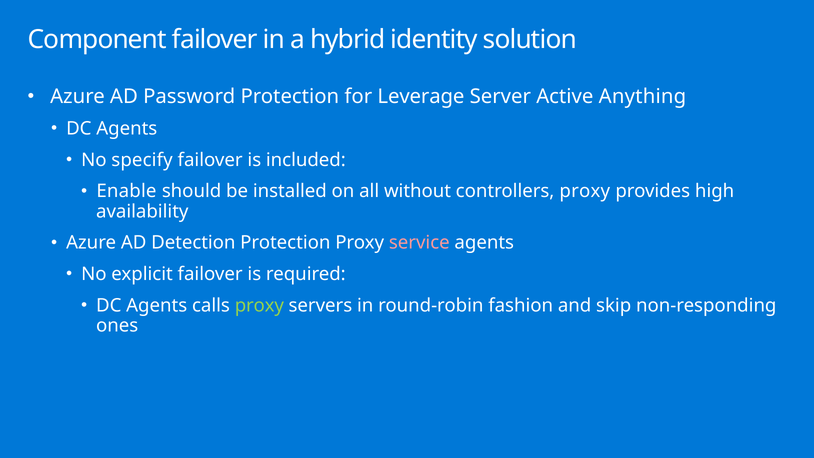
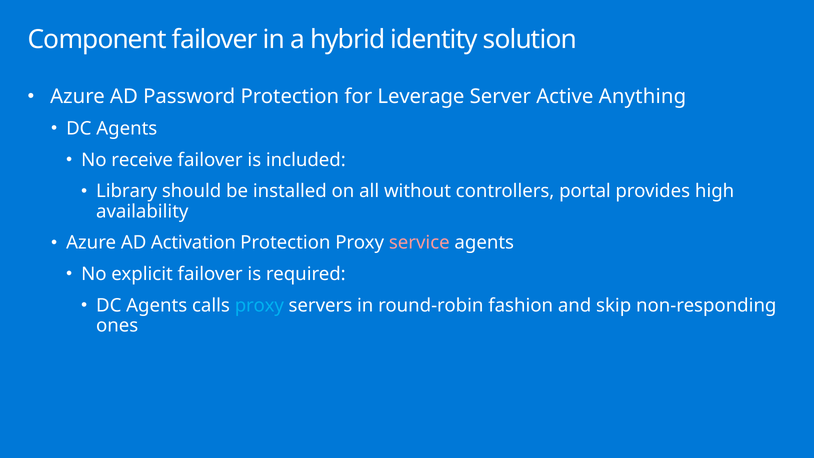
specify: specify -> receive
Enable: Enable -> Library
controllers proxy: proxy -> portal
Detection: Detection -> Activation
proxy at (259, 305) colour: light green -> light blue
